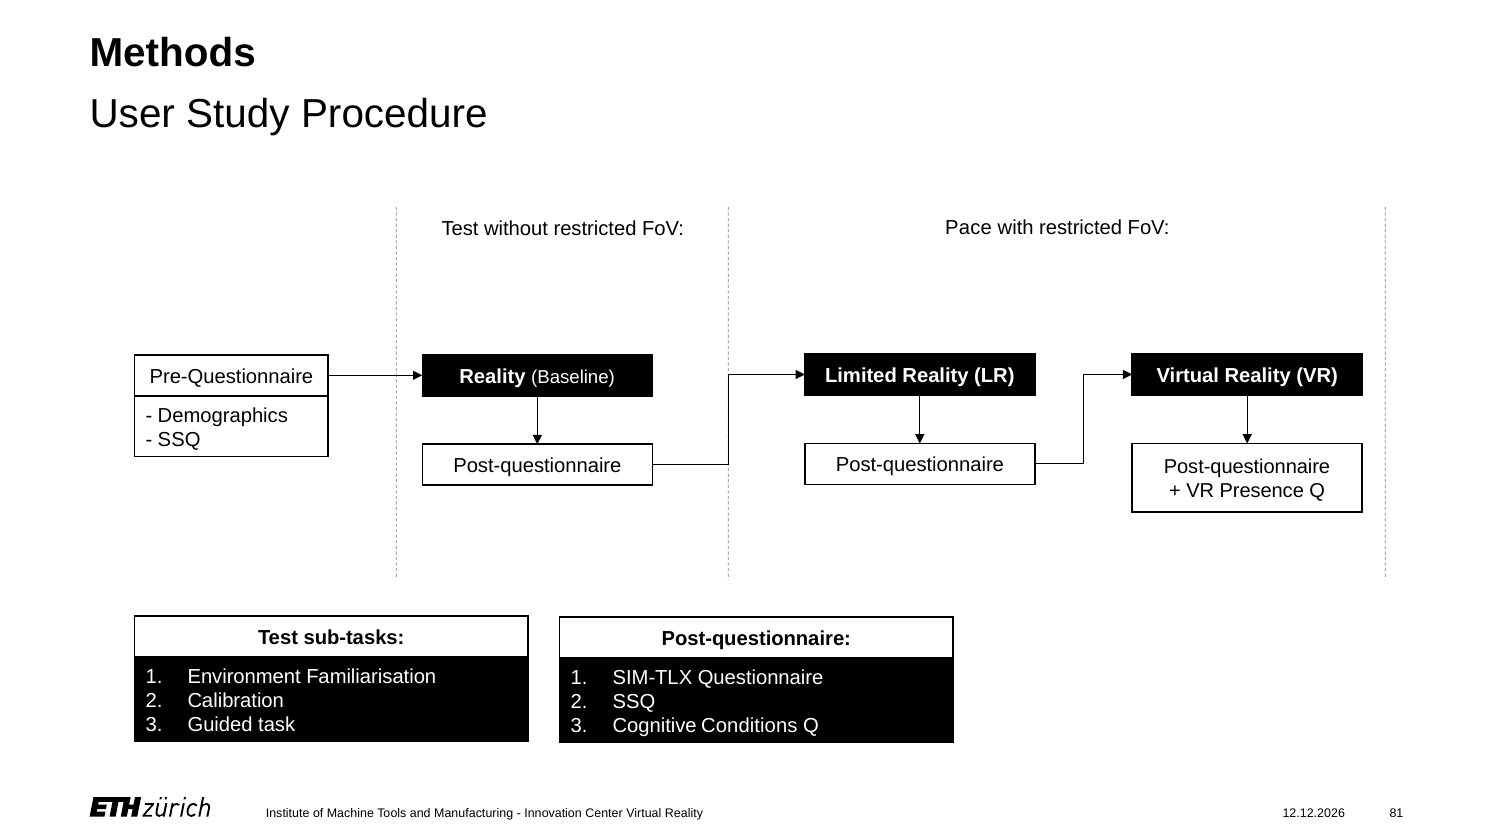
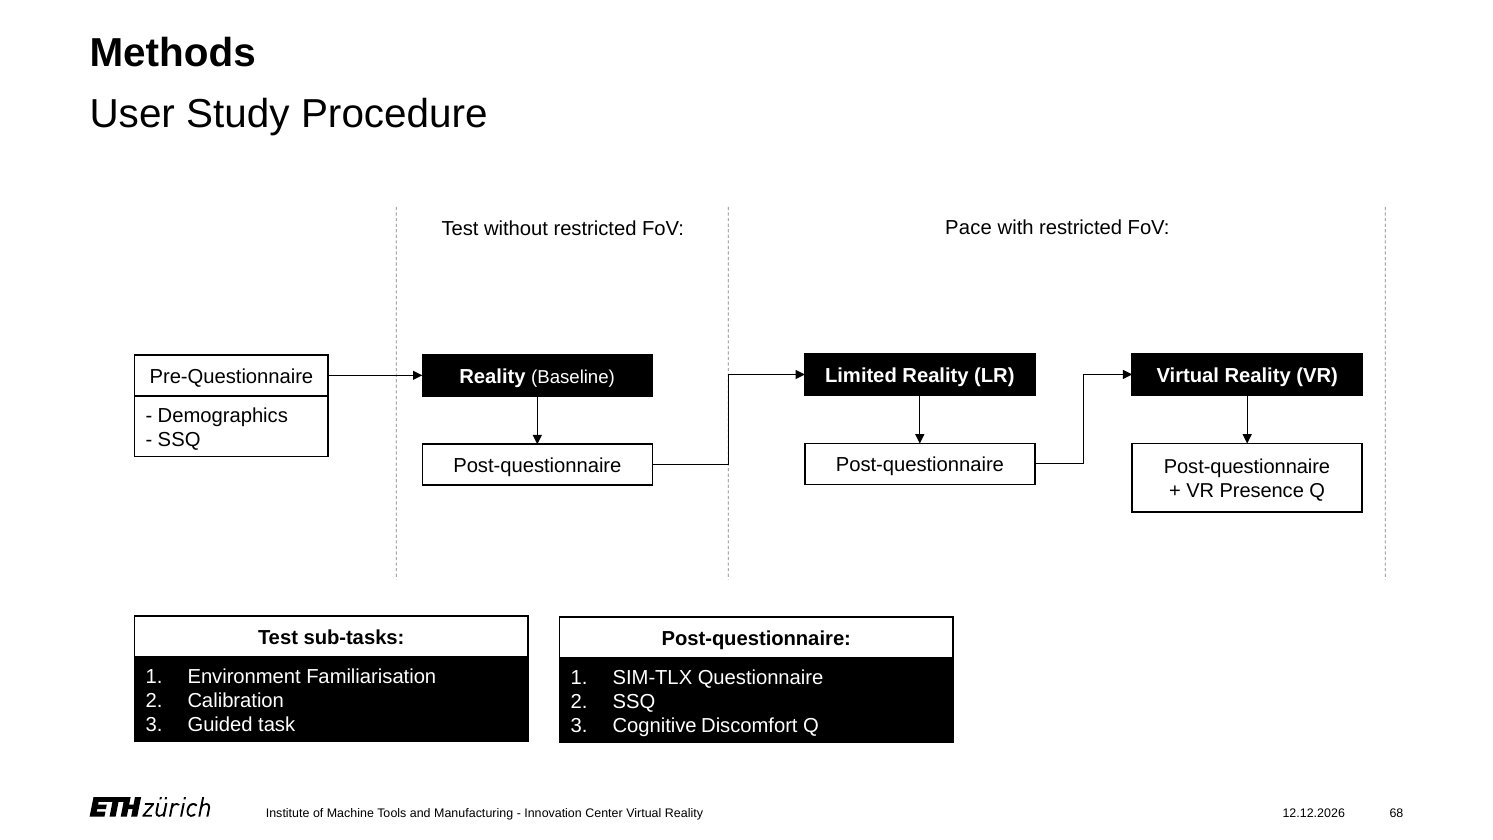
Conditions: Conditions -> Discomfort
81: 81 -> 68
